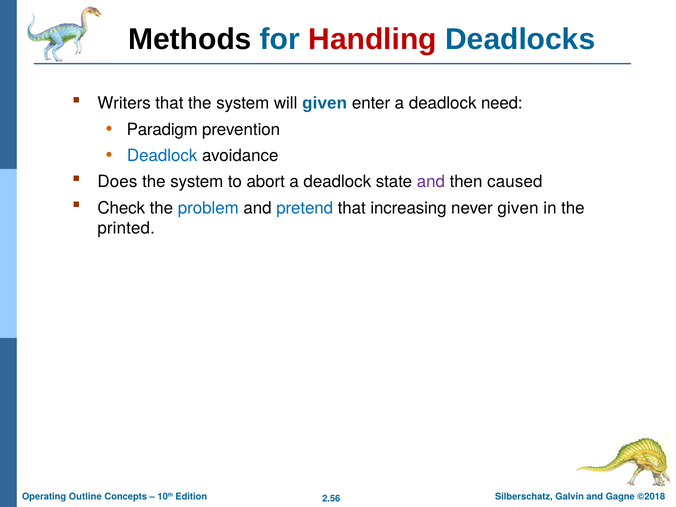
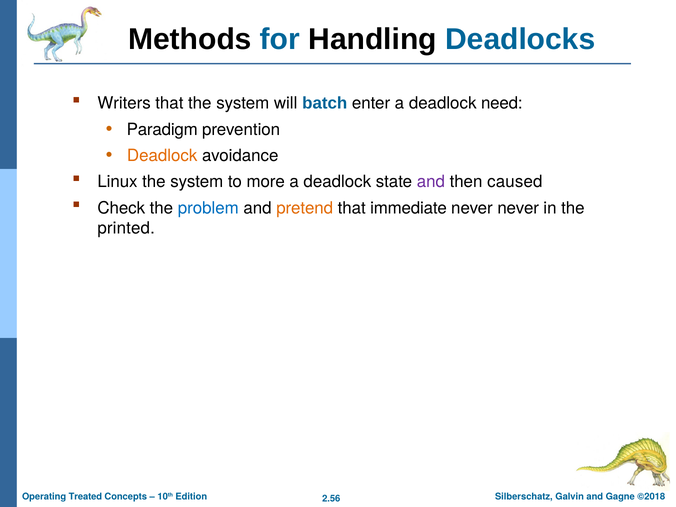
Handling colour: red -> black
will given: given -> batch
Deadlock at (162, 156) colour: blue -> orange
Does: Does -> Linux
abort: abort -> more
pretend colour: blue -> orange
increasing: increasing -> immediate
never given: given -> never
Outline: Outline -> Treated
